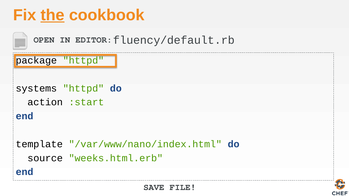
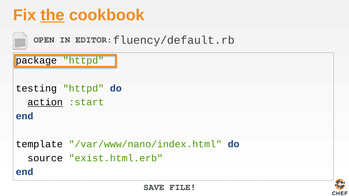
systems: systems -> testing
action underline: none -> present
weeks.html.erb: weeks.html.erb -> exist.html.erb
